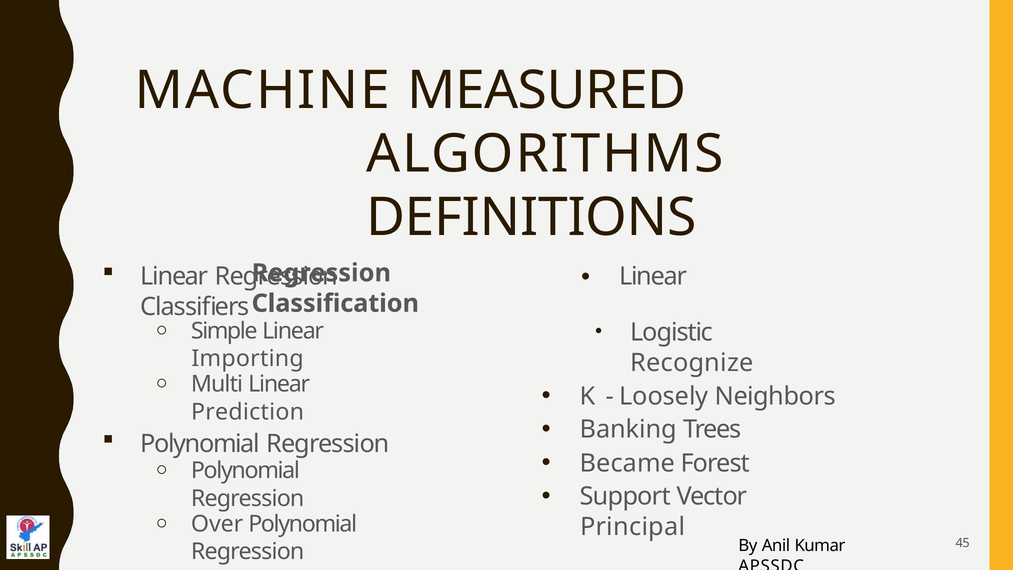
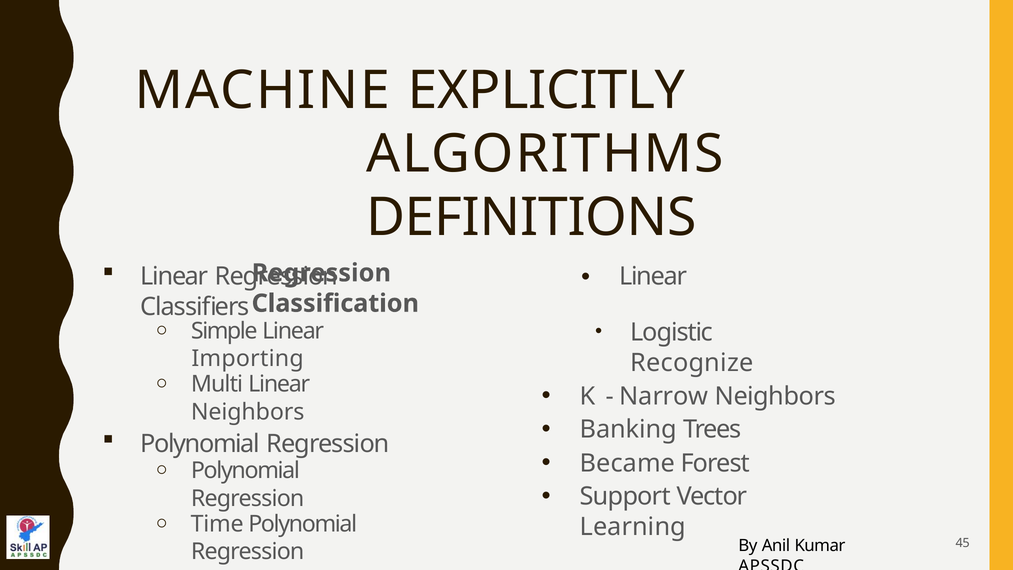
MEASURED: MEASURED -> EXPLICITLY
Loosely: Loosely -> Narrow
Prediction at (248, 412): Prediction -> Neighbors
Over: Over -> Time
Principal: Principal -> Learning
